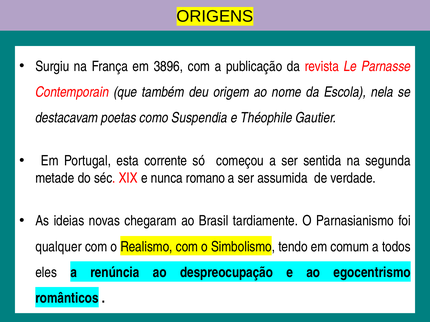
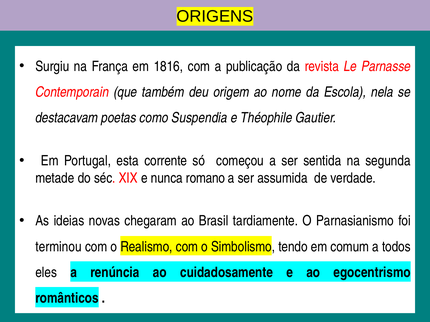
3896: 3896 -> 1816
qualquer: qualquer -> terminou
despreocupação: despreocupação -> cuidadosamente
